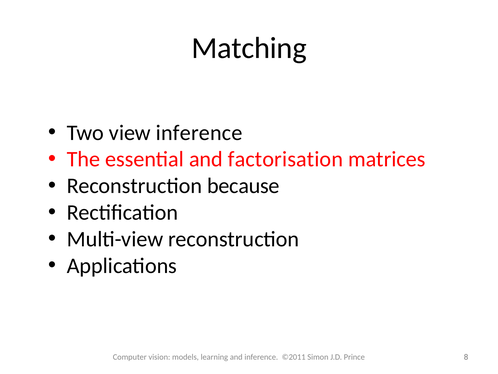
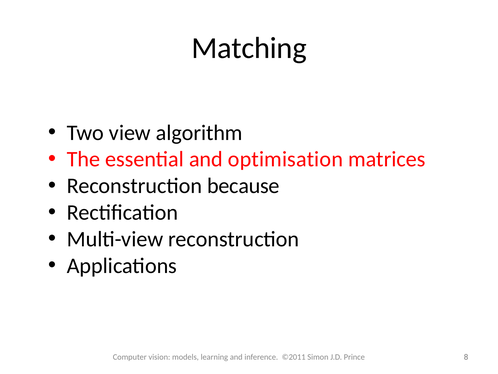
view inference: inference -> algorithm
factorisation: factorisation -> optimisation
